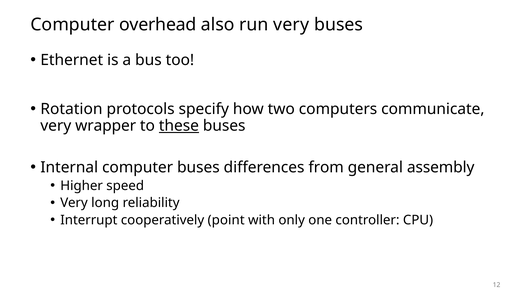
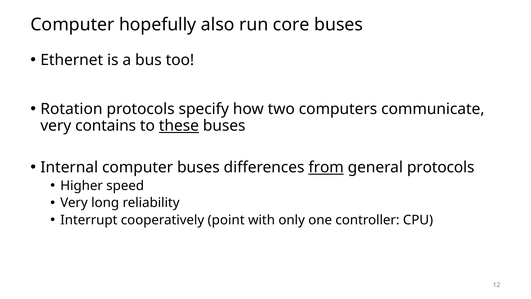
overhead: overhead -> hopefully
run very: very -> core
wrapper: wrapper -> contains
from underline: none -> present
general assembly: assembly -> protocols
